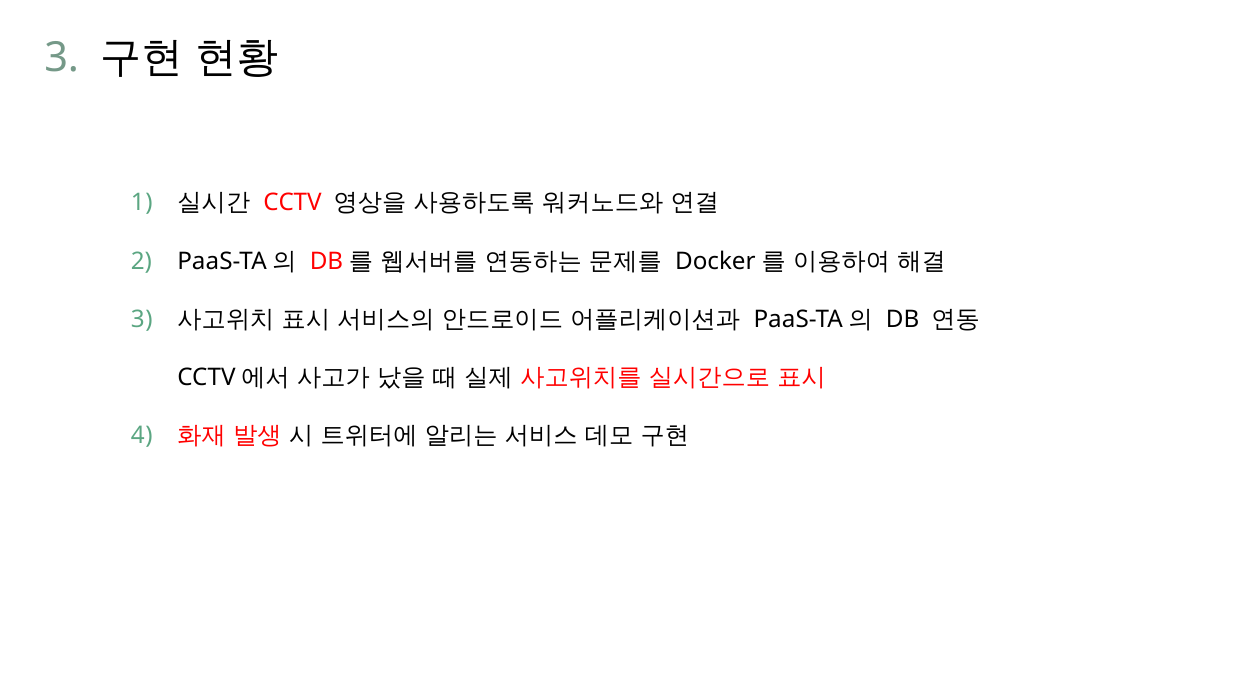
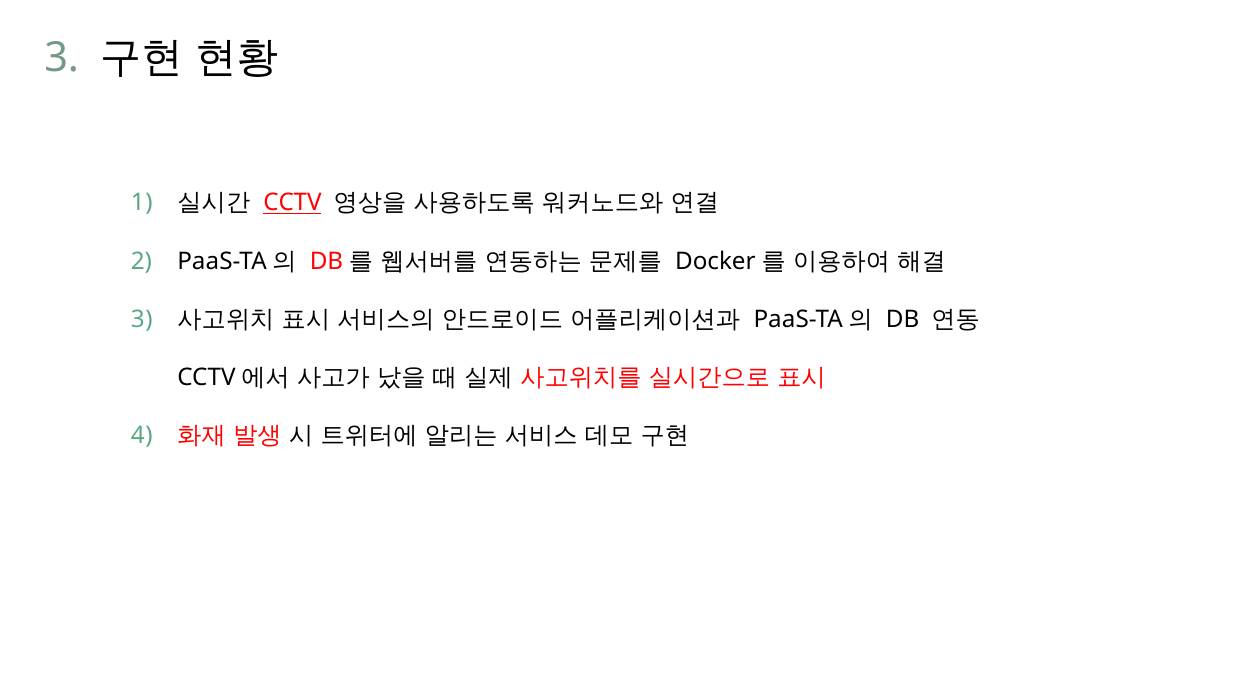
CCTV underline: none -> present
